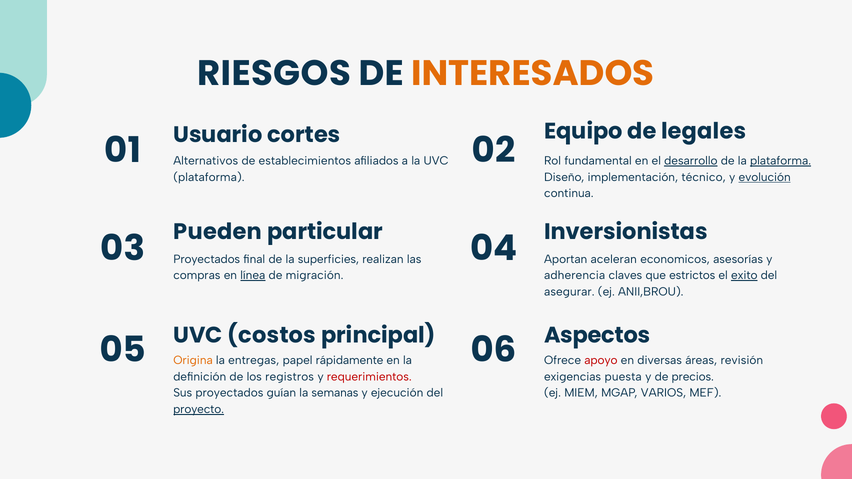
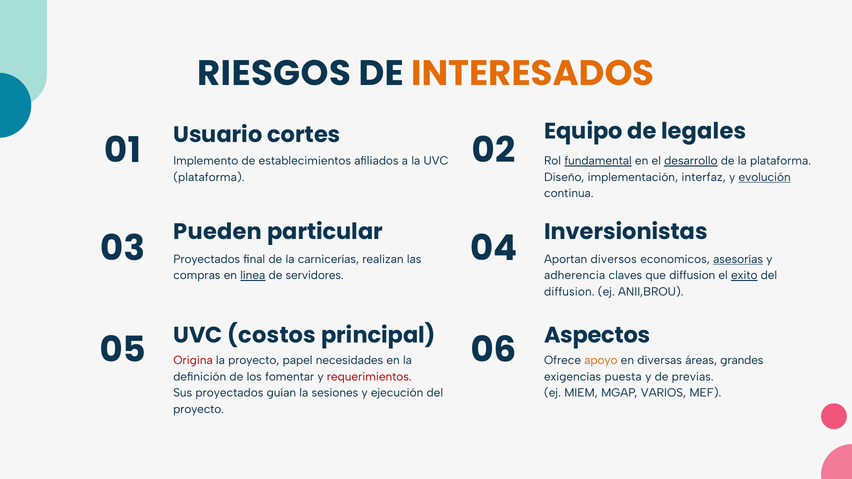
Alternativos: Alternativos -> Implemento
fundamental underline: none -> present
plataforma at (781, 161) underline: present -> none
técnico: técnico -> interfaz
superficies: superficies -> carnicerías
aceleran: aceleran -> diversos
asesorías underline: none -> present
migración: migración -> servidores
que estrictos: estrictos -> diffusion
asegurar at (569, 292): asegurar -> diffusion
Origina colour: orange -> red
la entregas: entregas -> proyecto
rápidamente: rápidamente -> necesidades
apoyo colour: red -> orange
revisión: revisión -> grandes
registros: registros -> fomentar
precios: precios -> previas
semanas: semanas -> sesiones
proyecto at (199, 410) underline: present -> none
